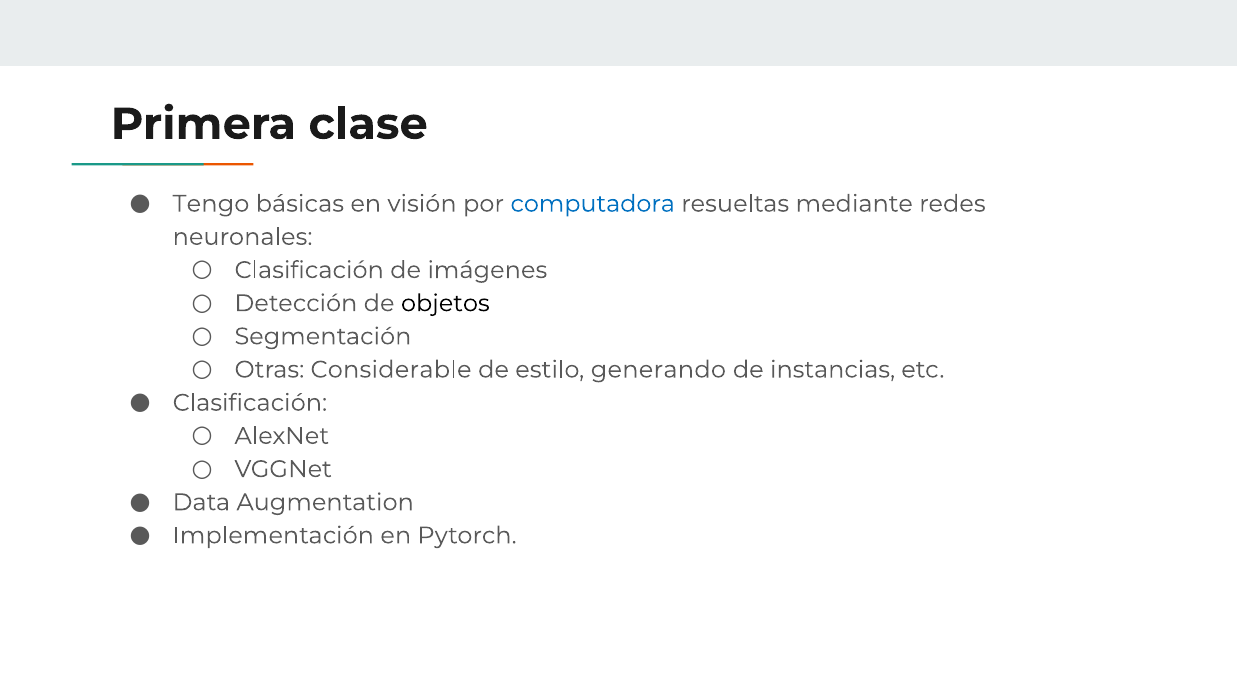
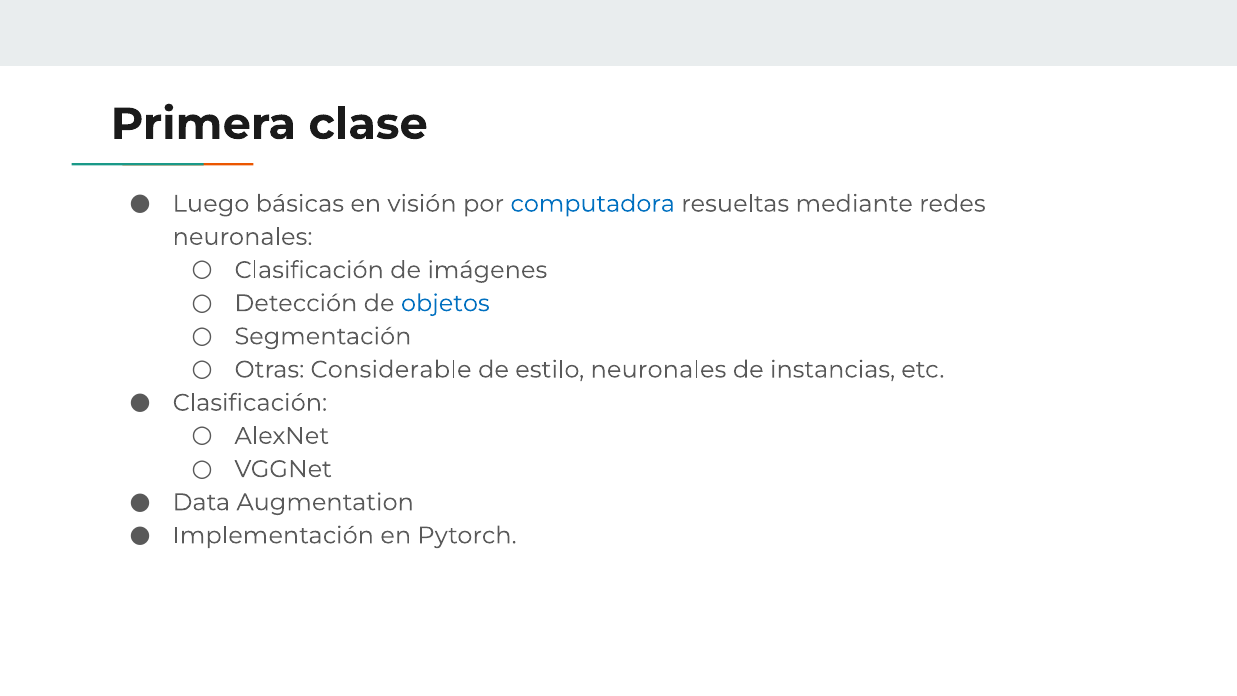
Tengo: Tengo -> Luego
objetos colour: black -> blue
estilo generando: generando -> neuronales
